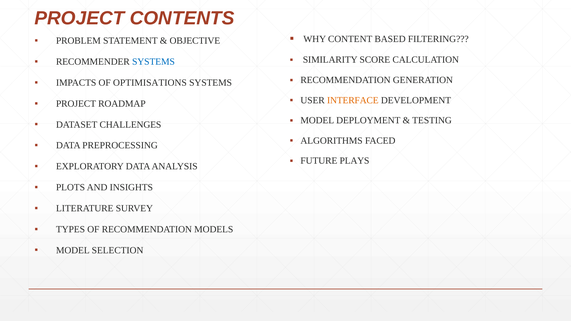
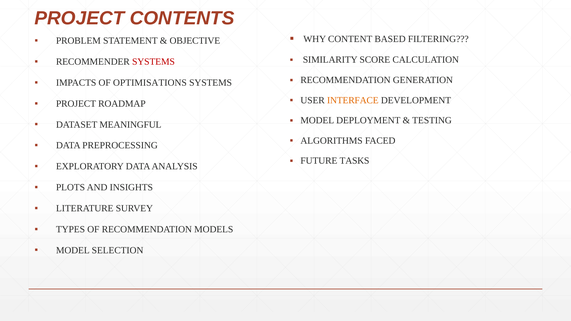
SYSTEMS at (153, 62) colour: blue -> red
CHALLENGES: CHALLENGES -> MEANINGFUL
PLAYS: PLAYS -> TASKS
